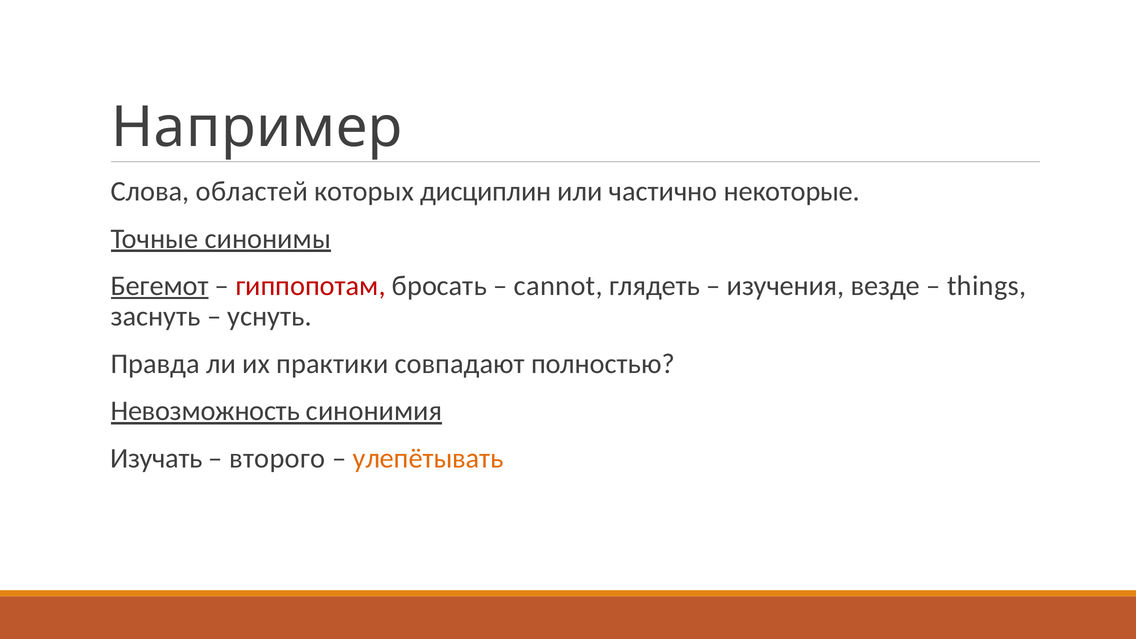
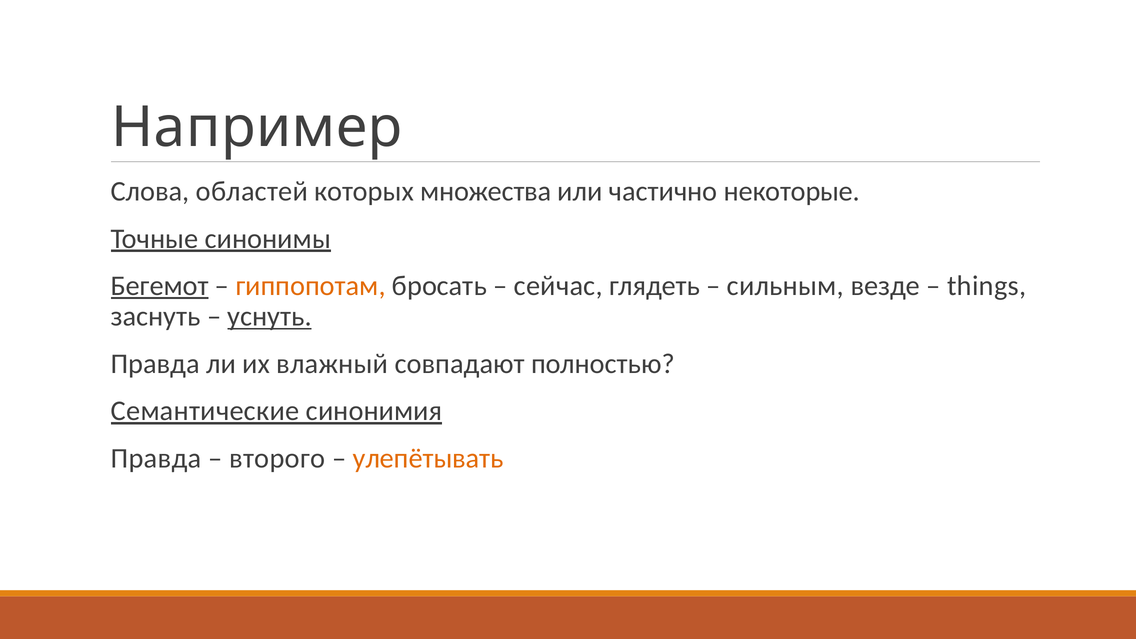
дисциплин: дисциплин -> множества
гиппопотам colour: red -> orange
cannot: cannot -> сейчас
изучения: изучения -> сильным
уснуть underline: none -> present
практики: практики -> влажный
Невозможность: Невозможность -> Семантические
Изучать at (156, 458): Изучать -> Правда
